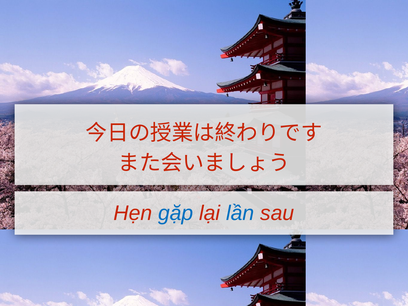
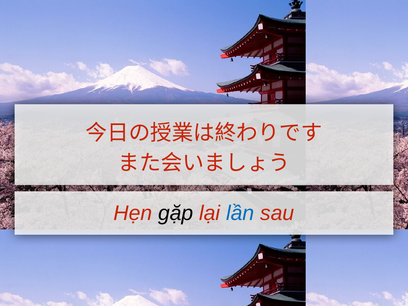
gặp colour: blue -> black
